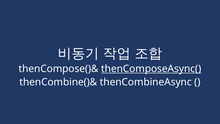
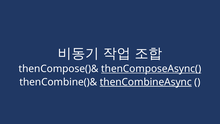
thenCombineAsync underline: none -> present
